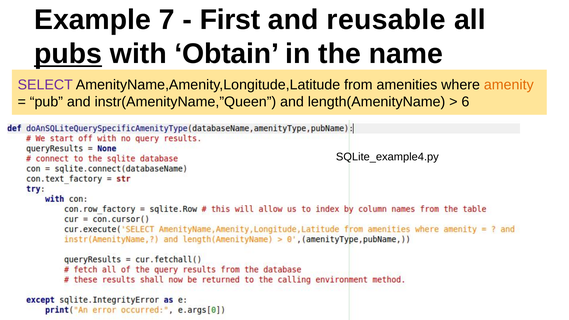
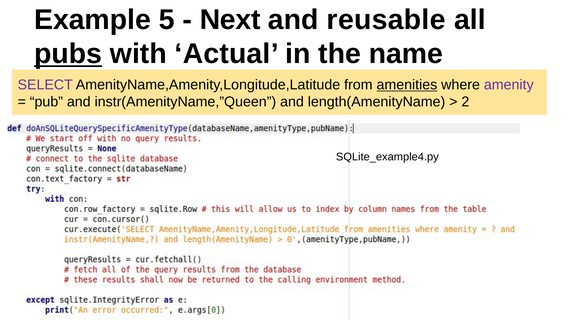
7: 7 -> 5
First: First -> Next
Obtain: Obtain -> Actual
amenities underline: none -> present
amenity colour: orange -> purple
6: 6 -> 2
